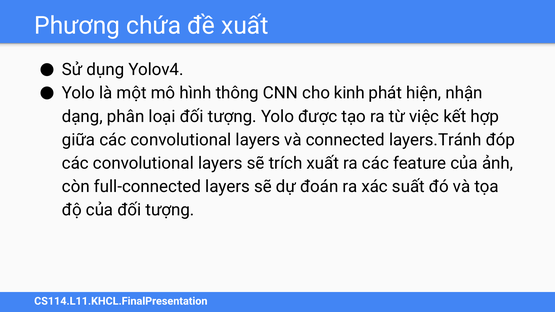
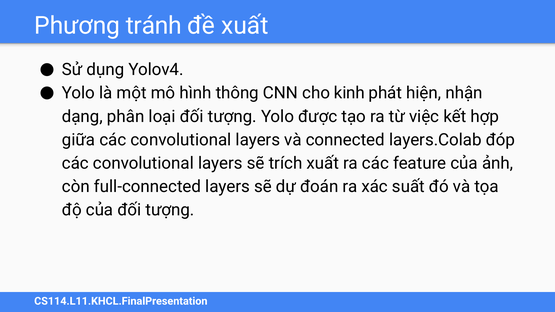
chứa: chứa -> tránh
layers.Tránh: layers.Tránh -> layers.Colab
